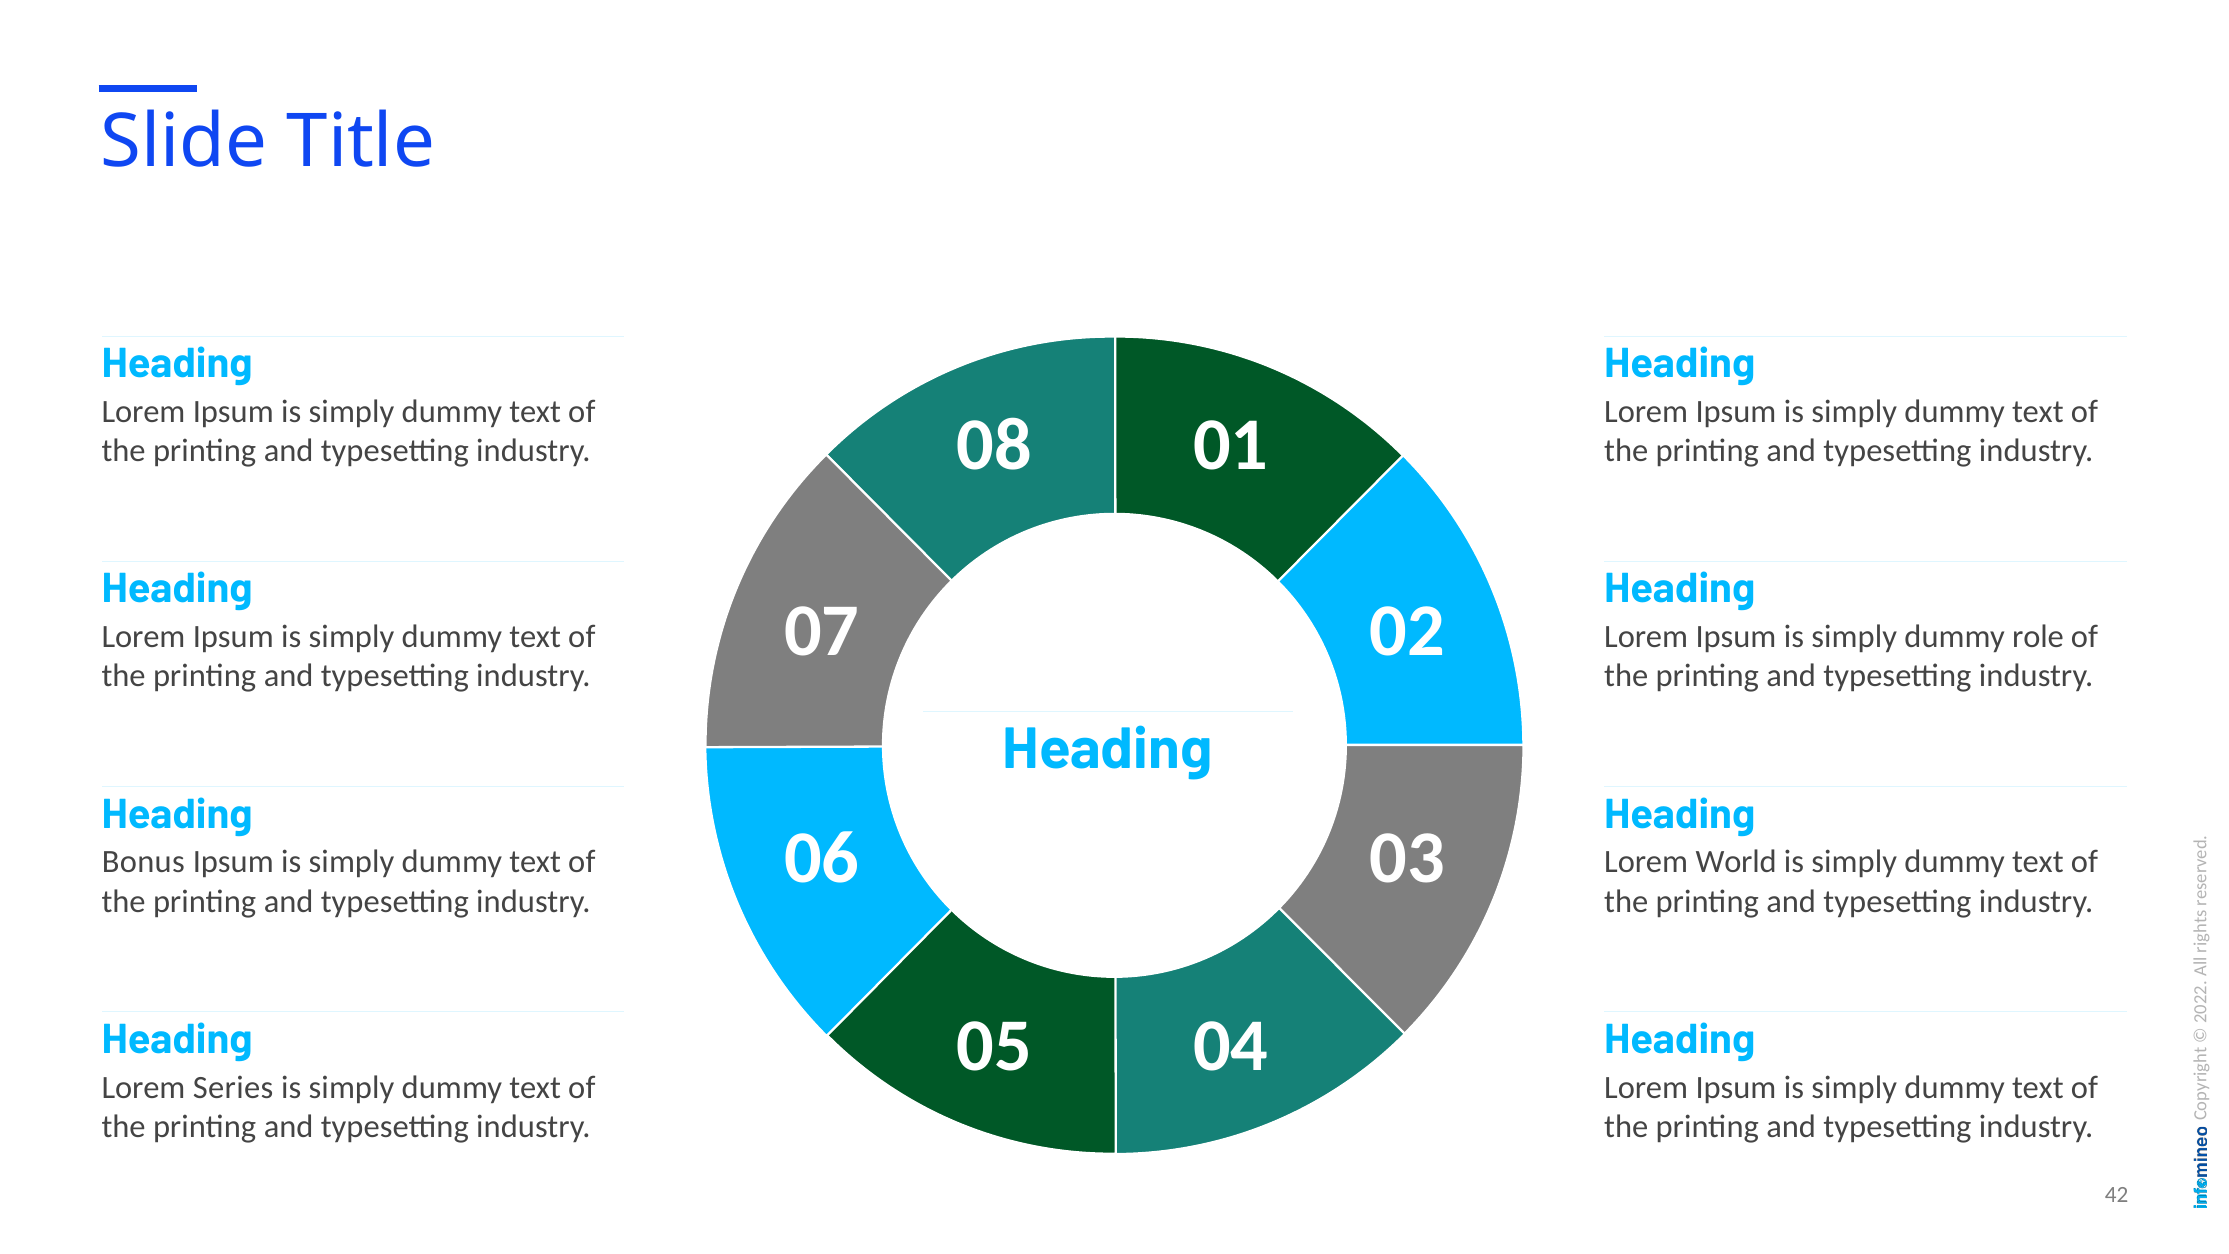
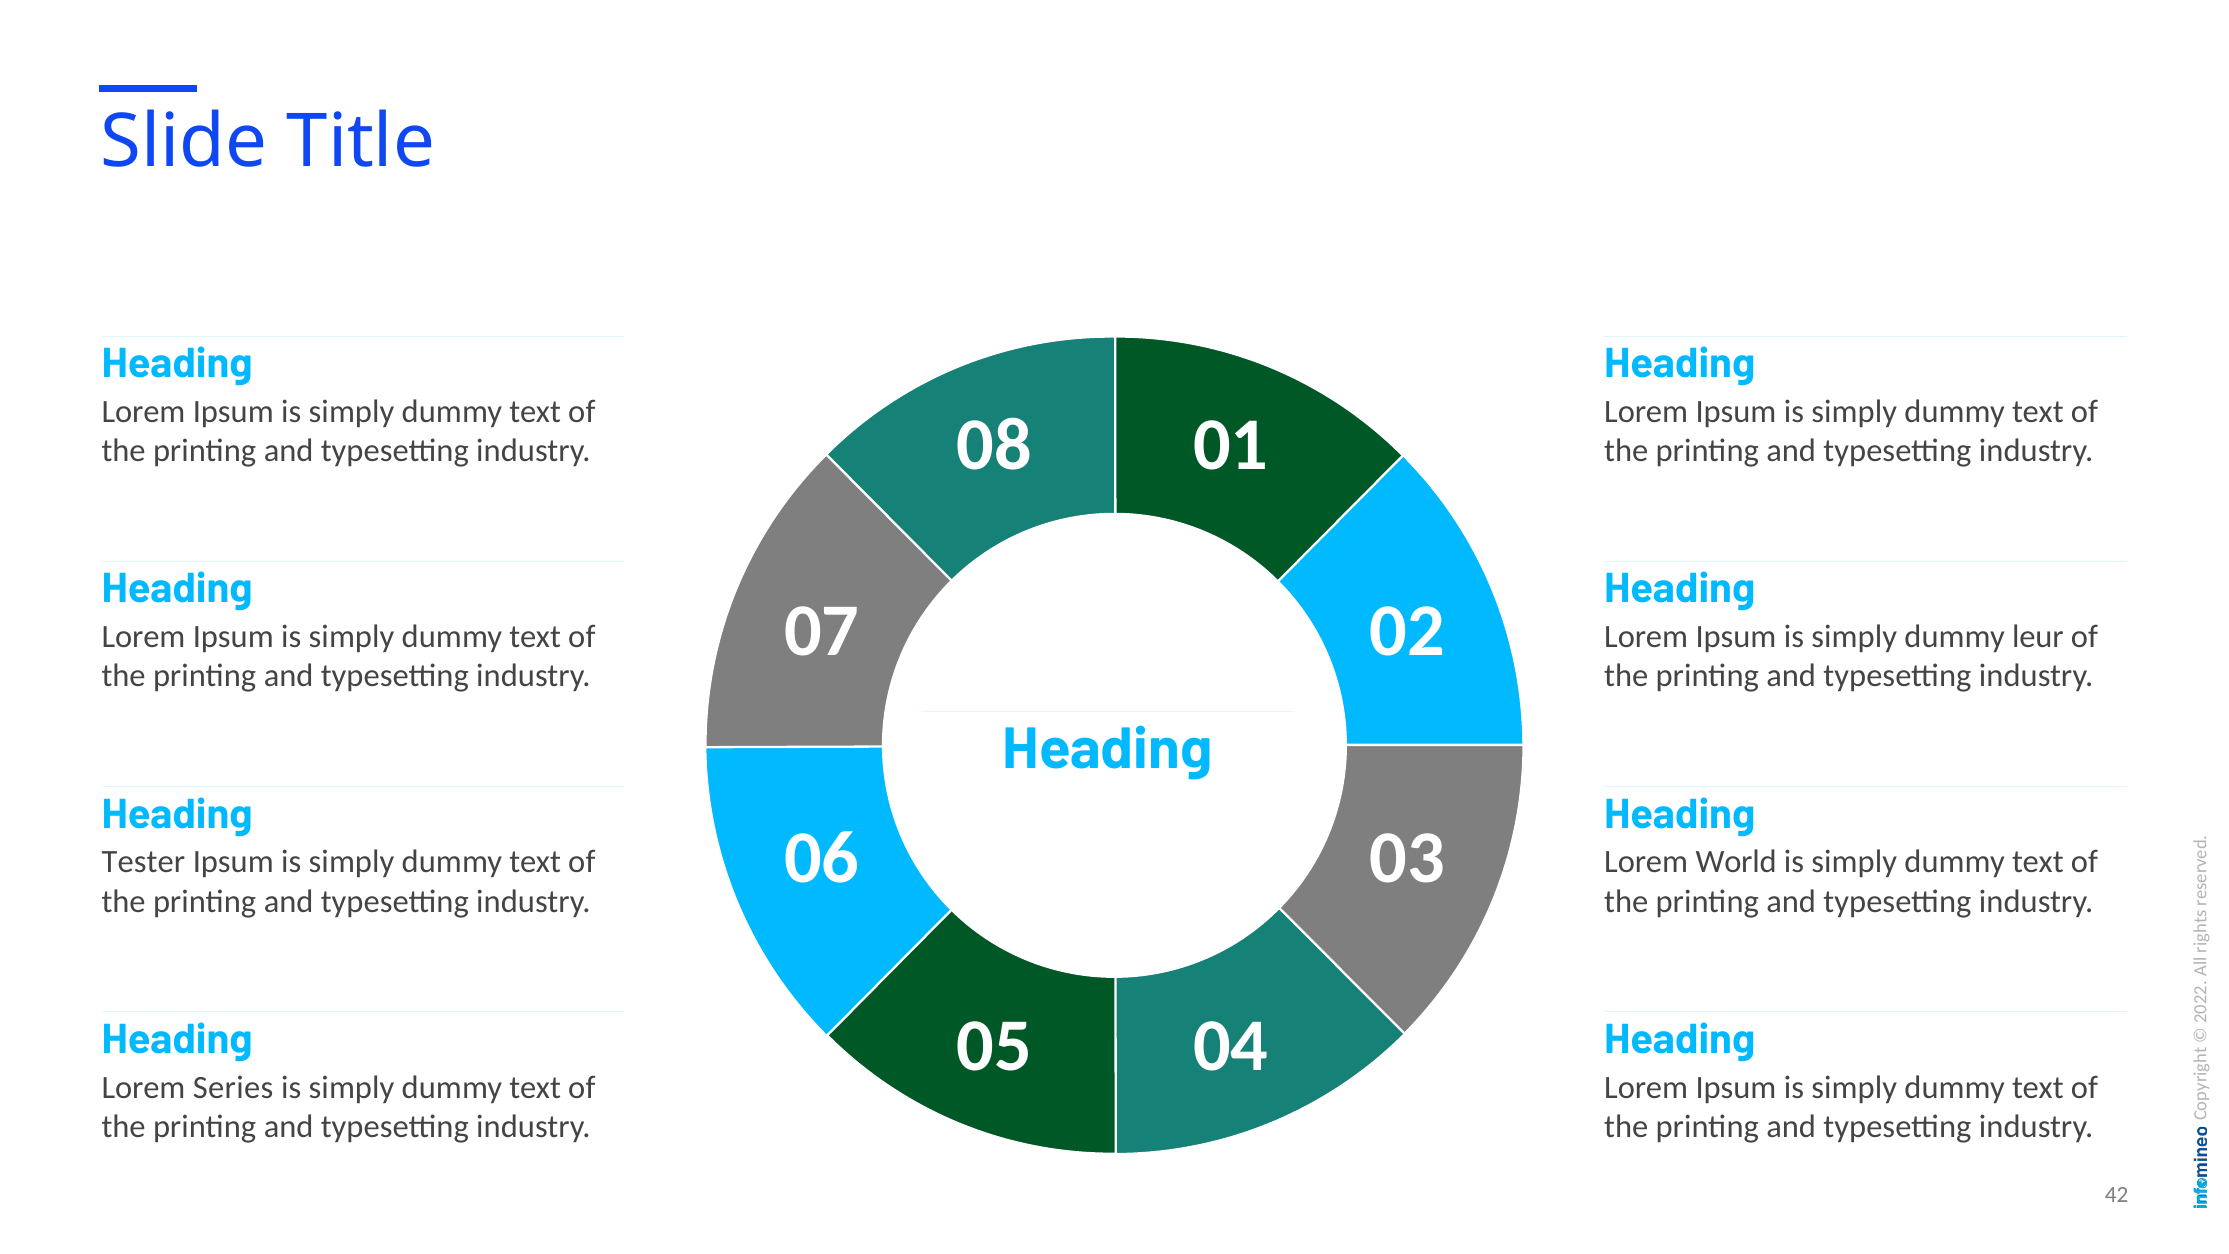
role: role -> leur
Bonus: Bonus -> Tester
